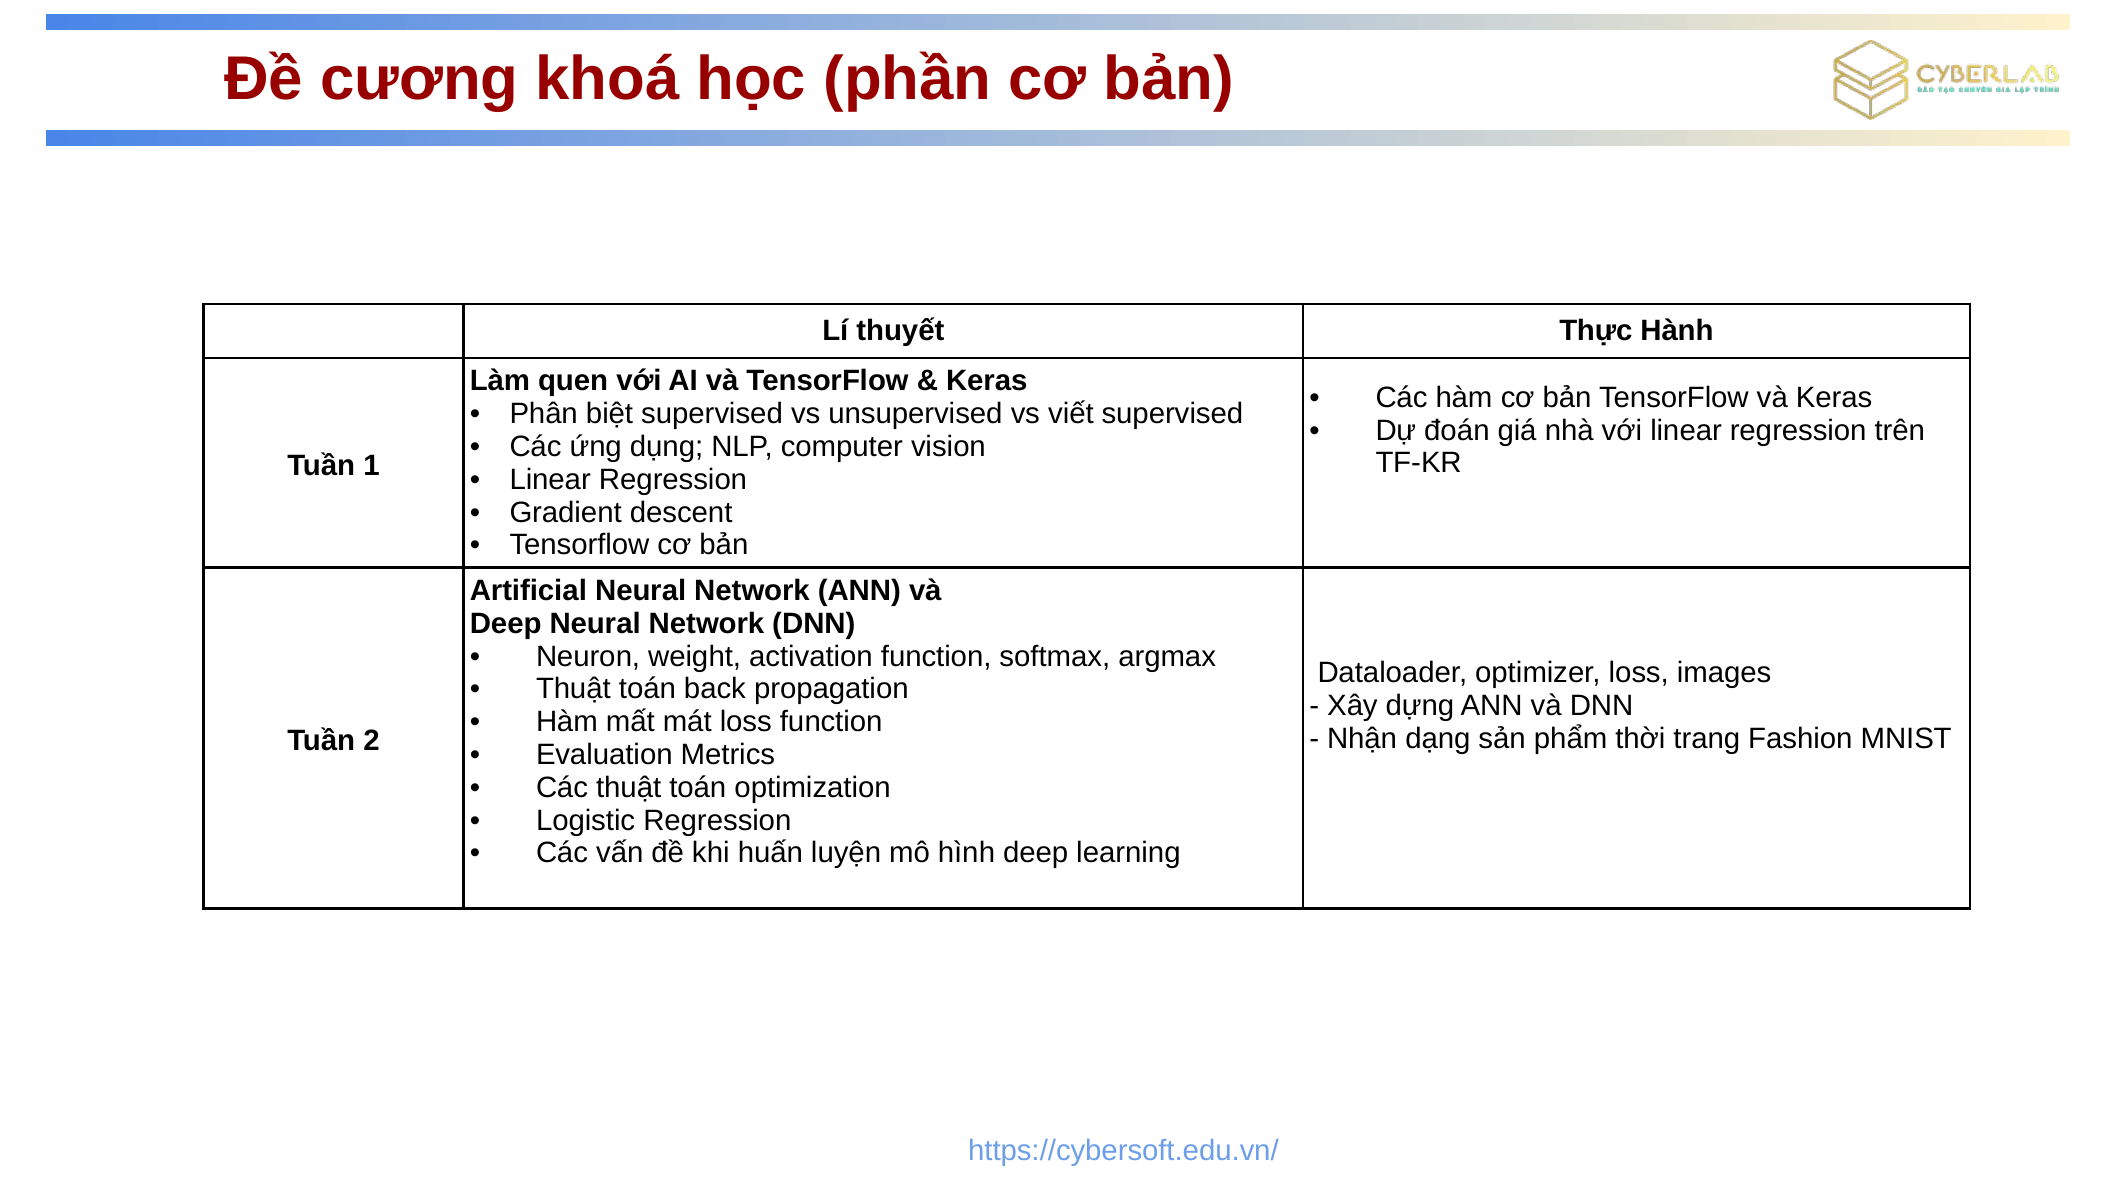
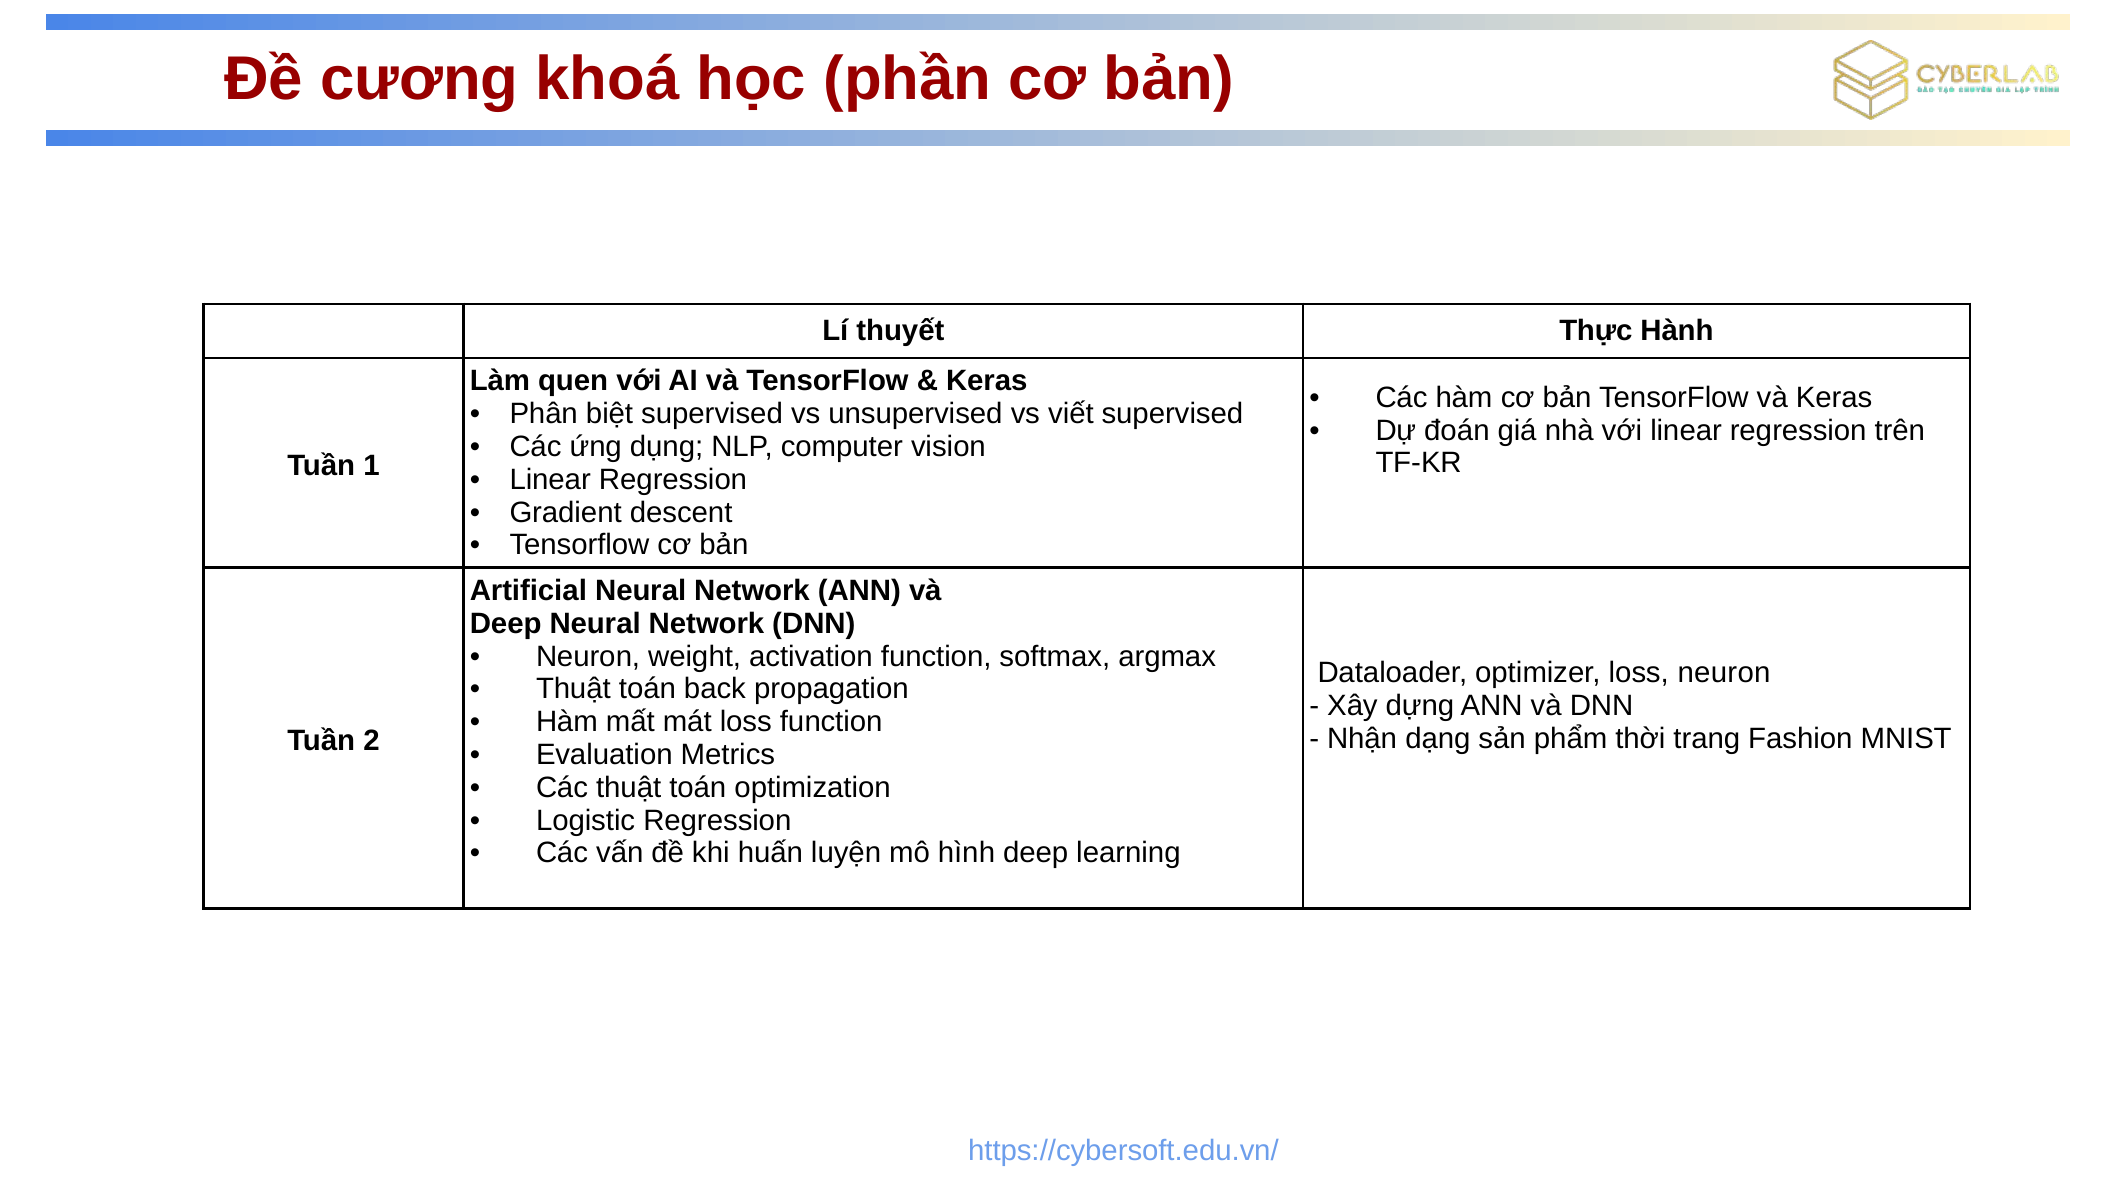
loss images: images -> neuron
